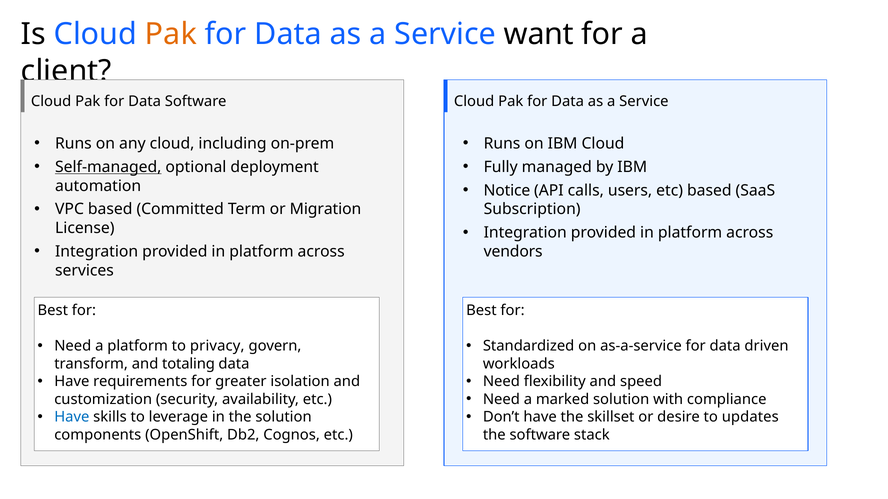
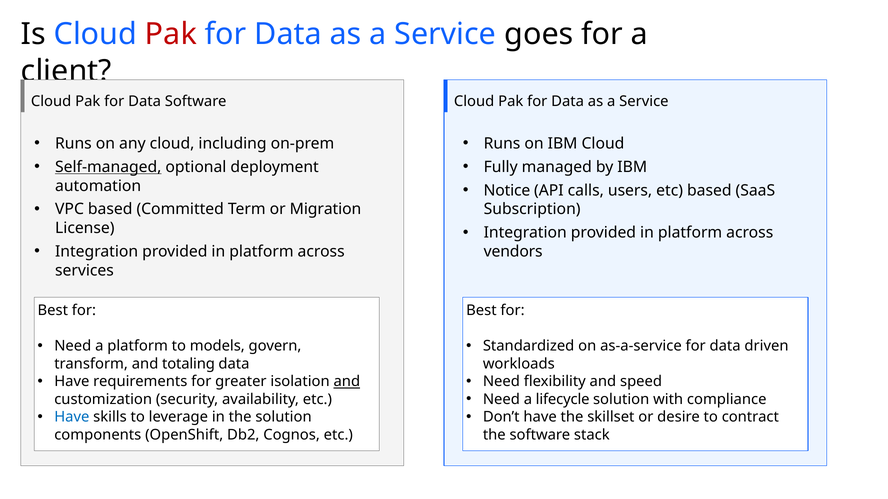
Pak at (171, 34) colour: orange -> red
want: want -> goes
privacy: privacy -> models
and at (347, 382) underline: none -> present
marked: marked -> lifecycle
updates: updates -> contract
